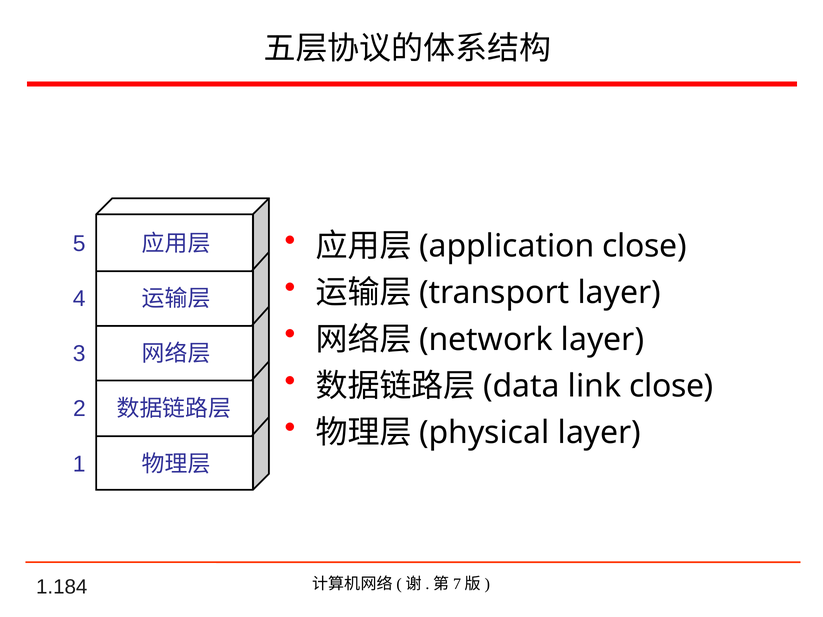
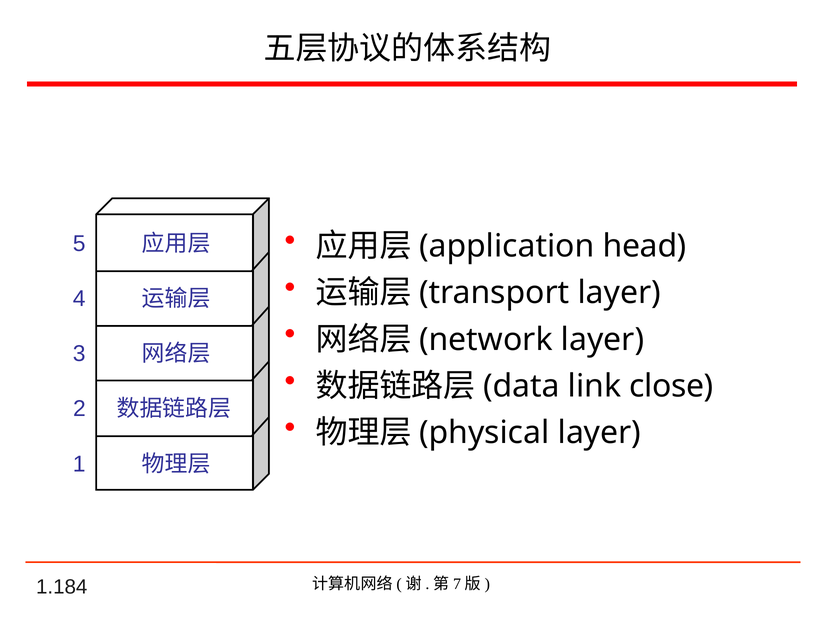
close at (645, 246): close -> head
